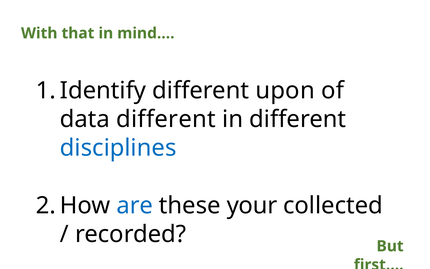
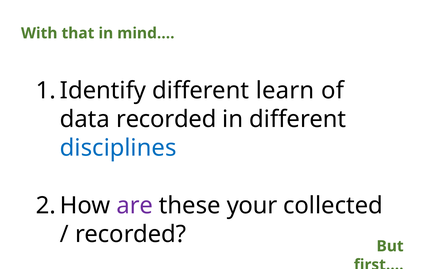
upon: upon -> learn
data different: different -> recorded
are colour: blue -> purple
